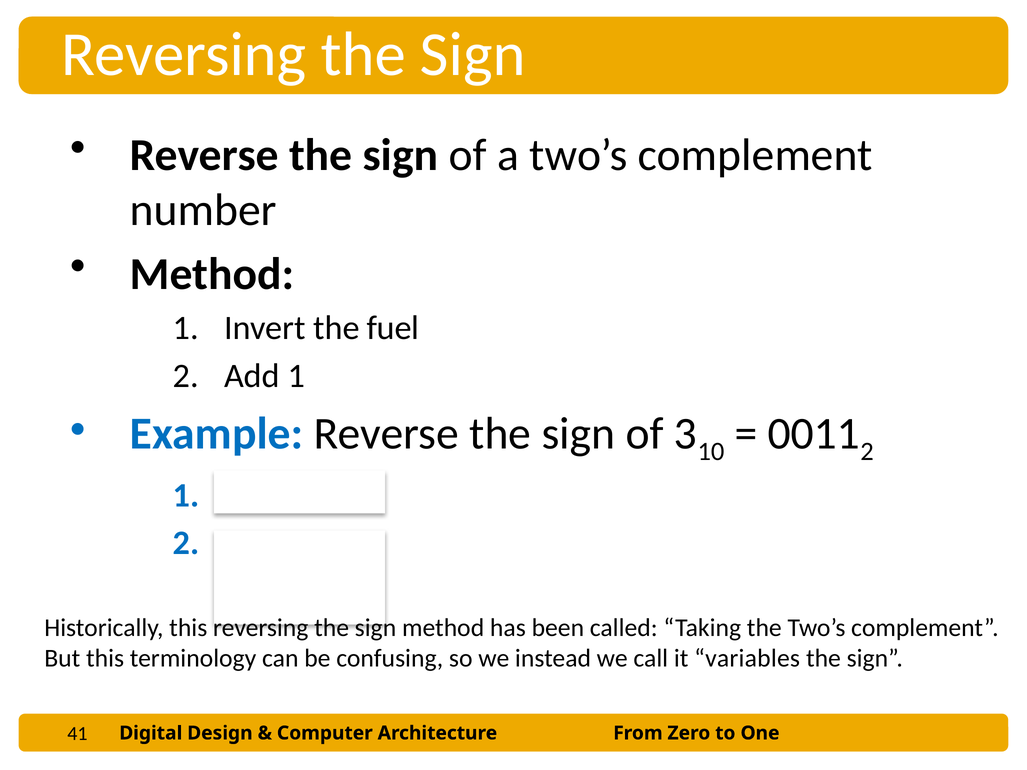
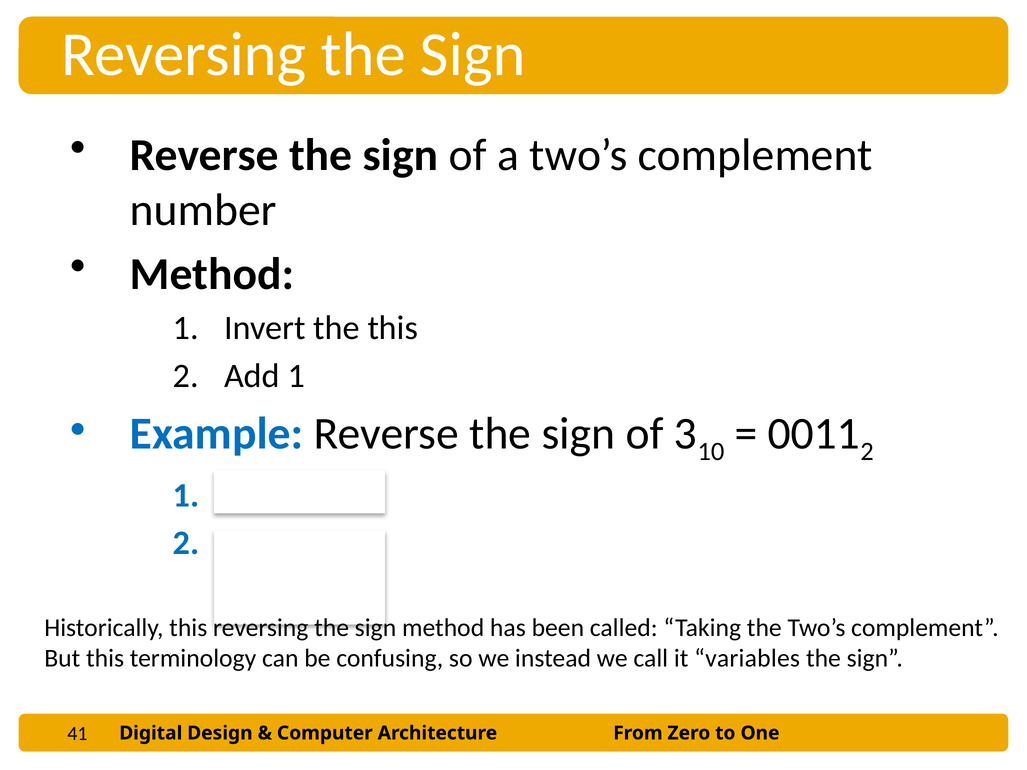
the fuel: fuel -> this
